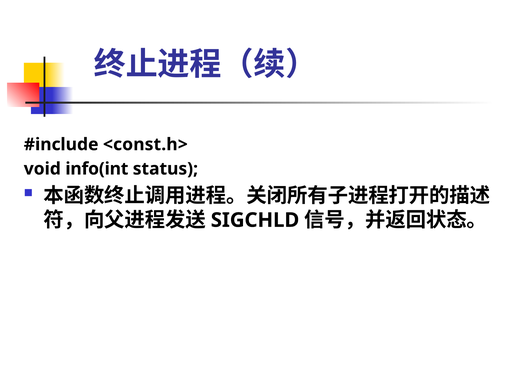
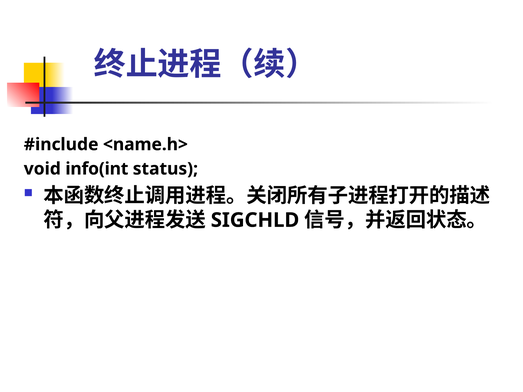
<const.h>: <const.h> -> <name.h>
